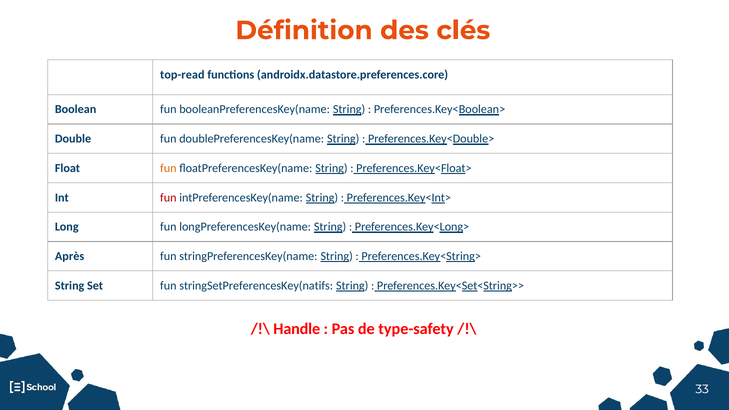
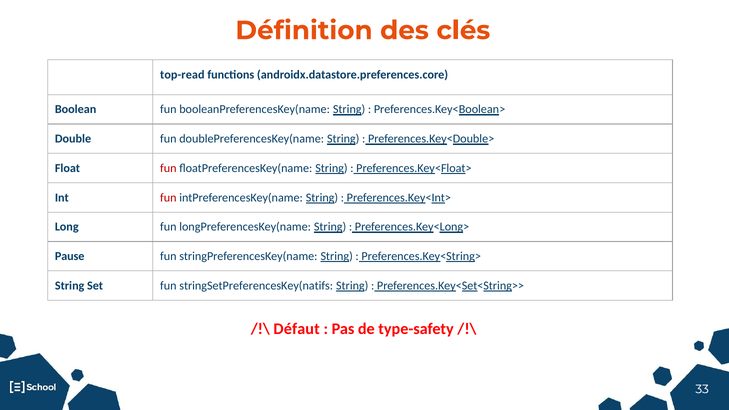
fun at (168, 168) colour: orange -> red
Après: Après -> Pause
Handle: Handle -> Défaut
